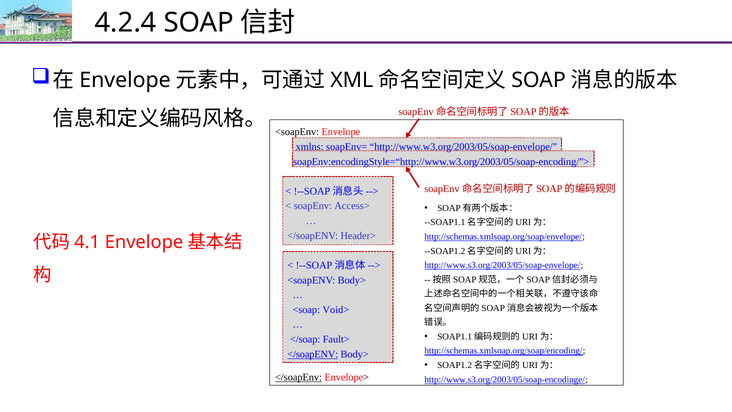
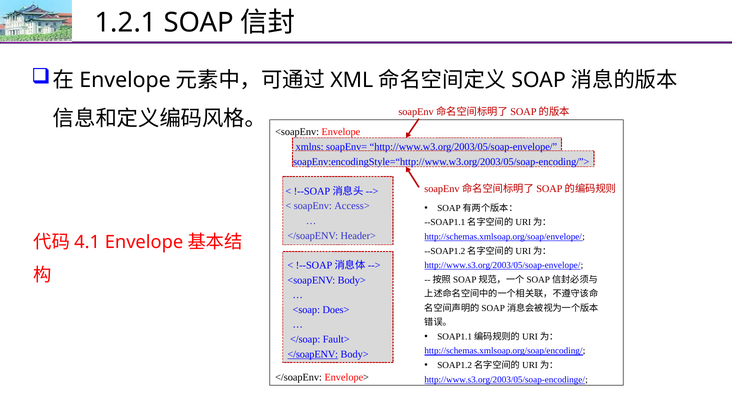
4.2.4: 4.2.4 -> 1.2.1
Void>: Void> -> Does>
</soapEnv at (299, 377) underline: present -> none
